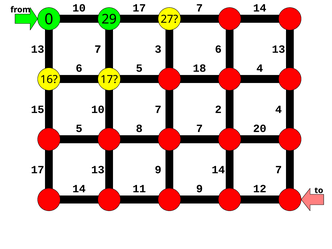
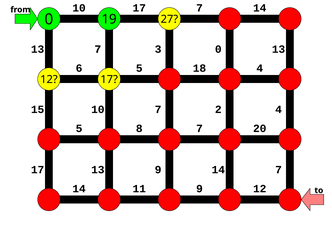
29: 29 -> 19
6 at (218, 49): 6 -> 0
16 at (49, 79): 16 -> 12
